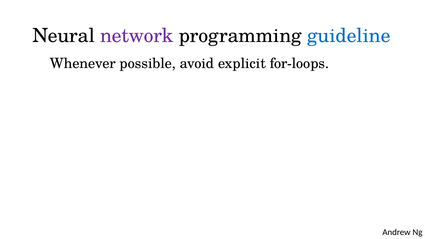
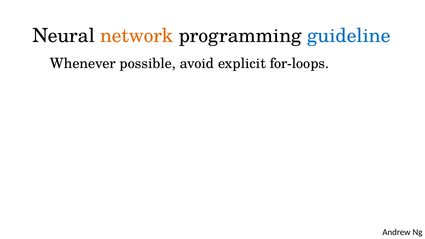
network colour: purple -> orange
